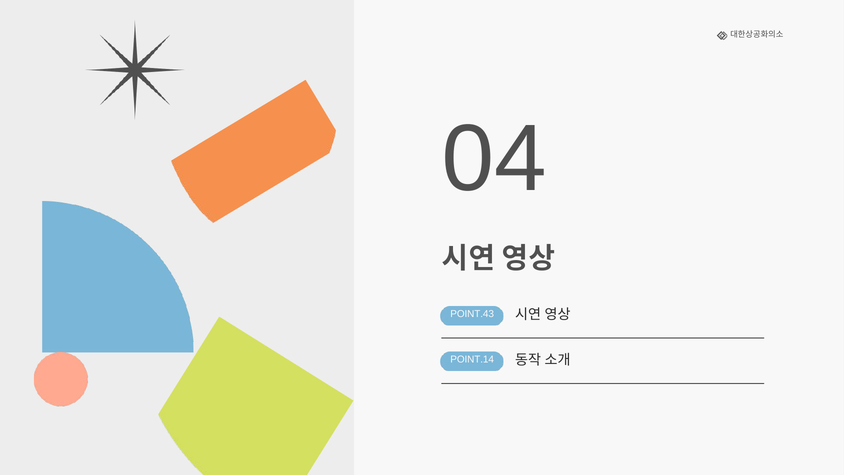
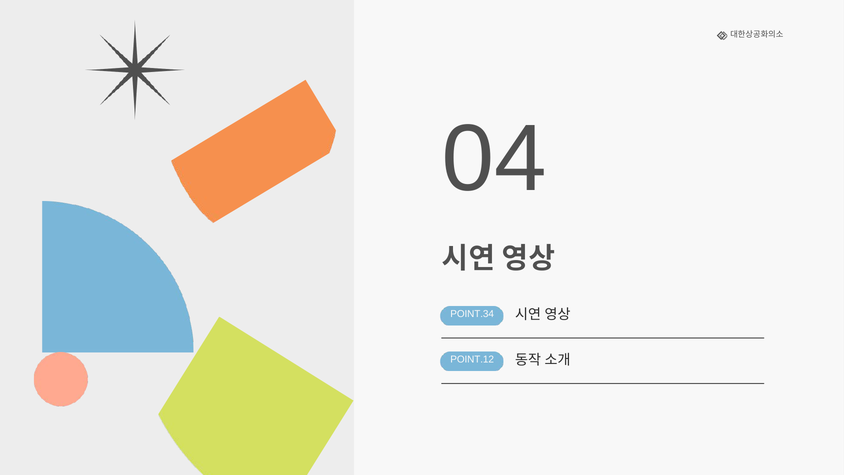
POINT.43: POINT.43 -> POINT.34
POINT.14: POINT.14 -> POINT.12
